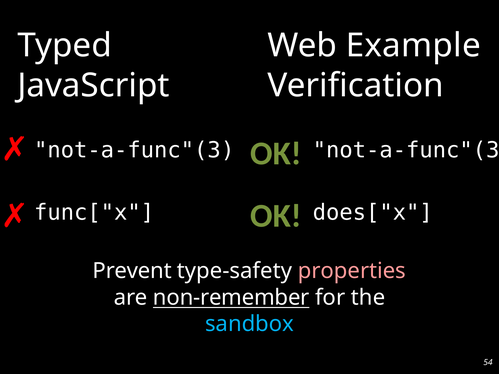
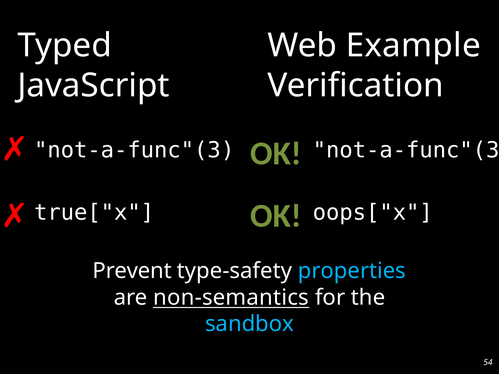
func["x: func["x -> true["x
does["x: does["x -> oops["x
properties colour: pink -> light blue
non-remember: non-remember -> non-semantics
